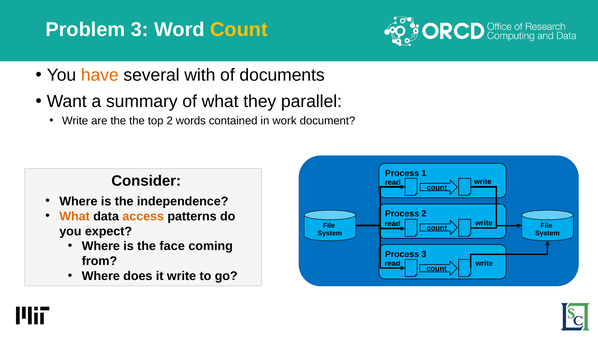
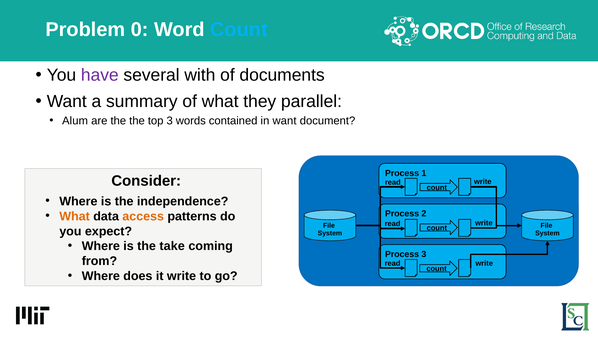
Problem 3: 3 -> 0
Count at (239, 30) colour: yellow -> light blue
have colour: orange -> purple
Write at (75, 120): Write -> Alum
top 2: 2 -> 3
in work: work -> want
face: face -> take
